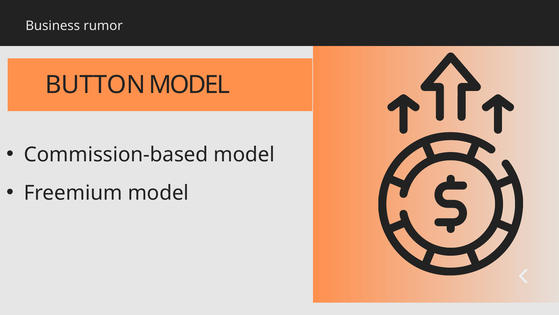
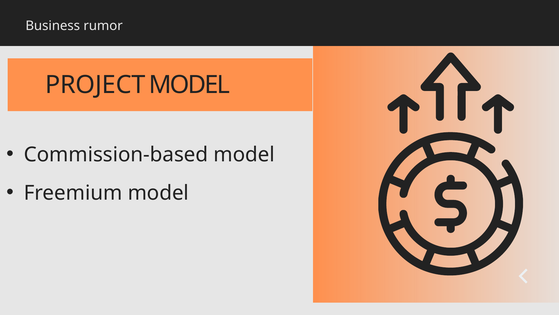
BUTTON: BUTTON -> PROJECT
